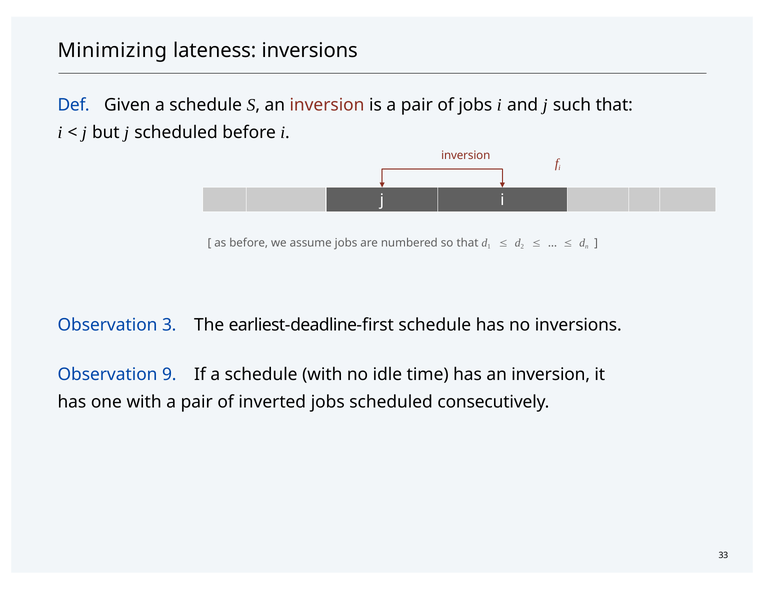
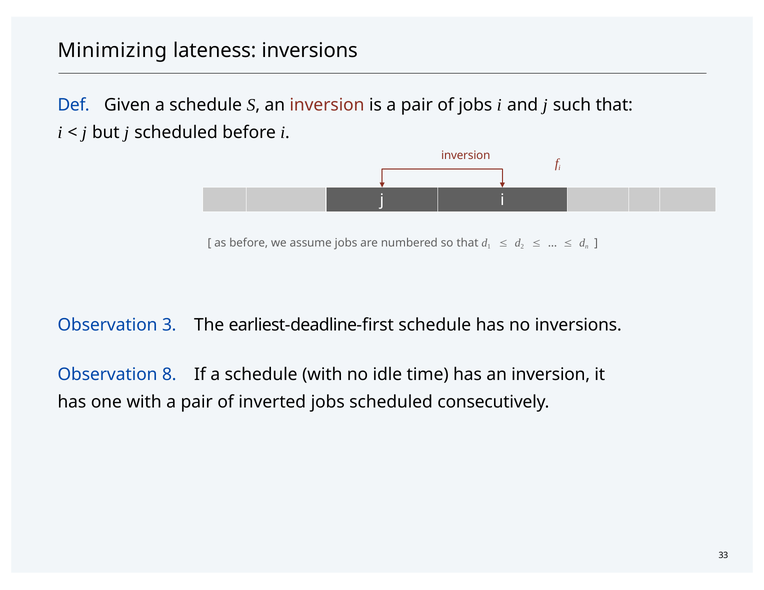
9: 9 -> 8
